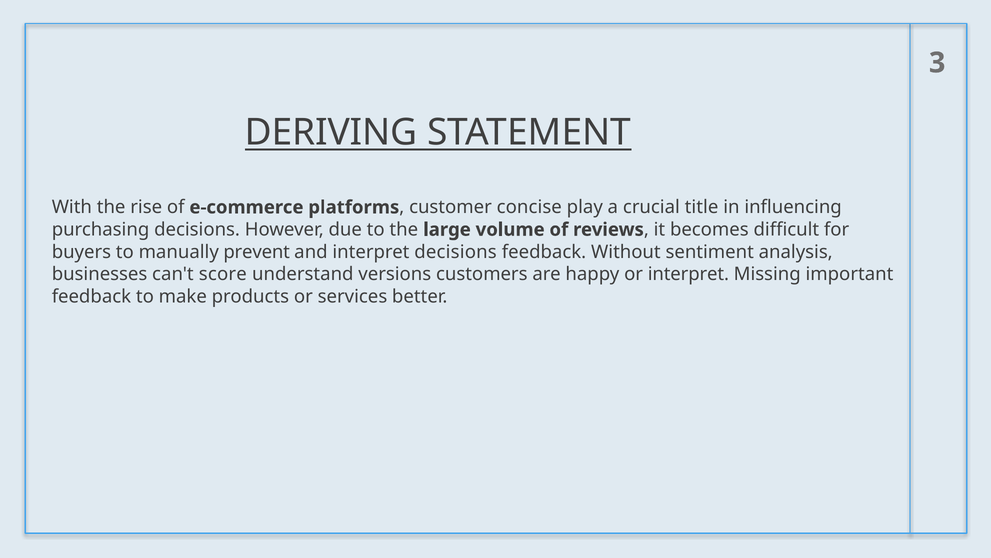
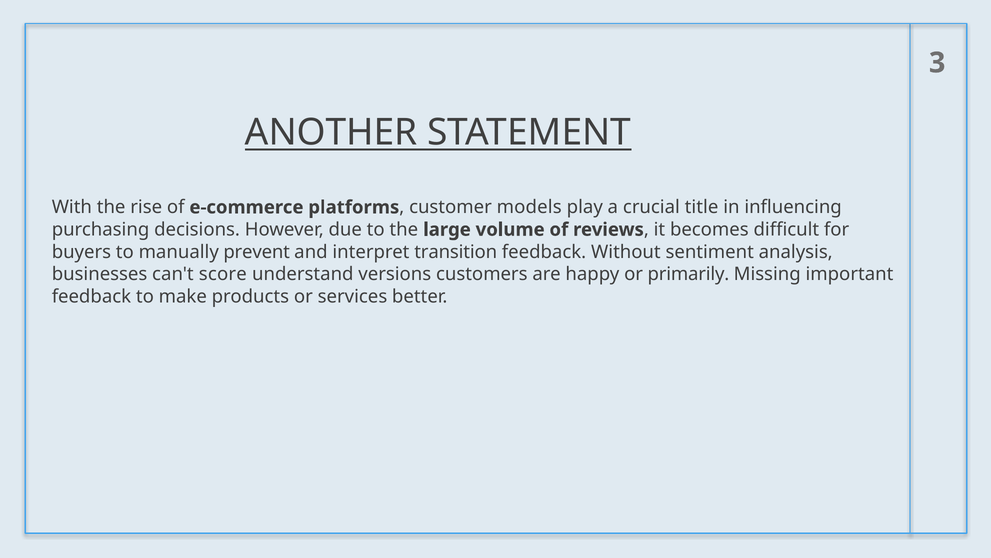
DERIVING: DERIVING -> ANOTHER
concise: concise -> models
interpret decisions: decisions -> transition
or interpret: interpret -> primarily
